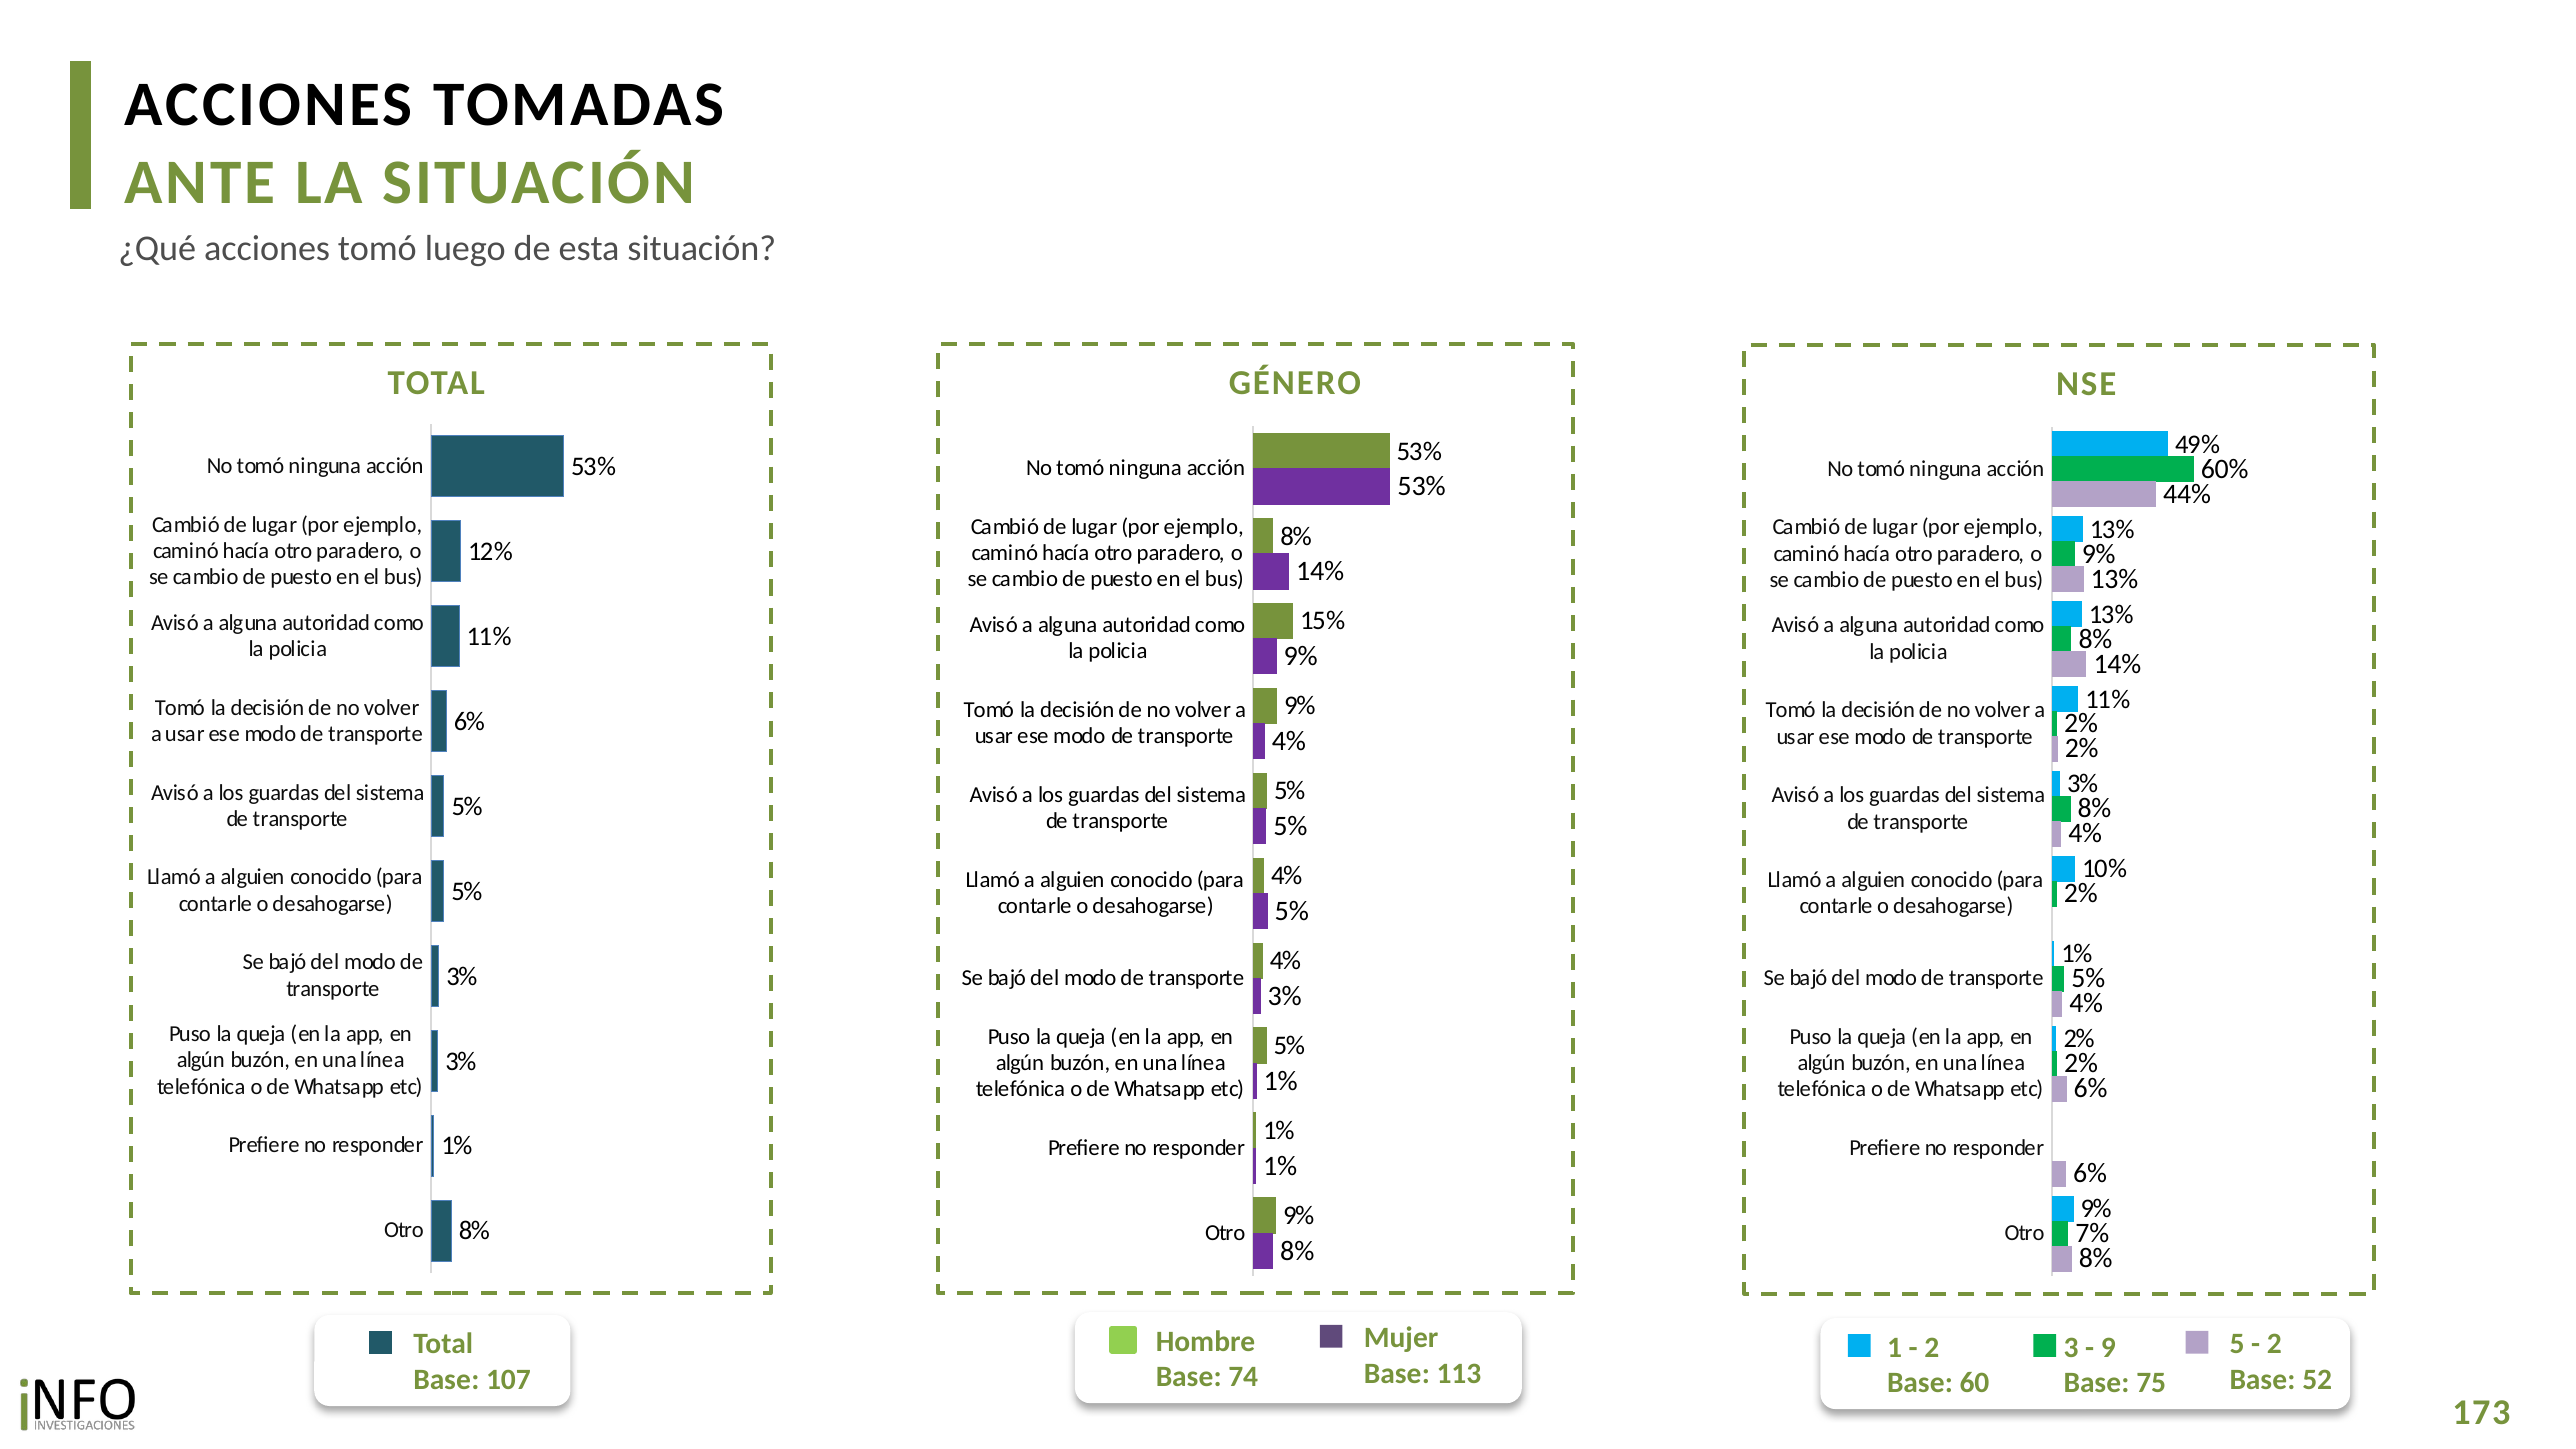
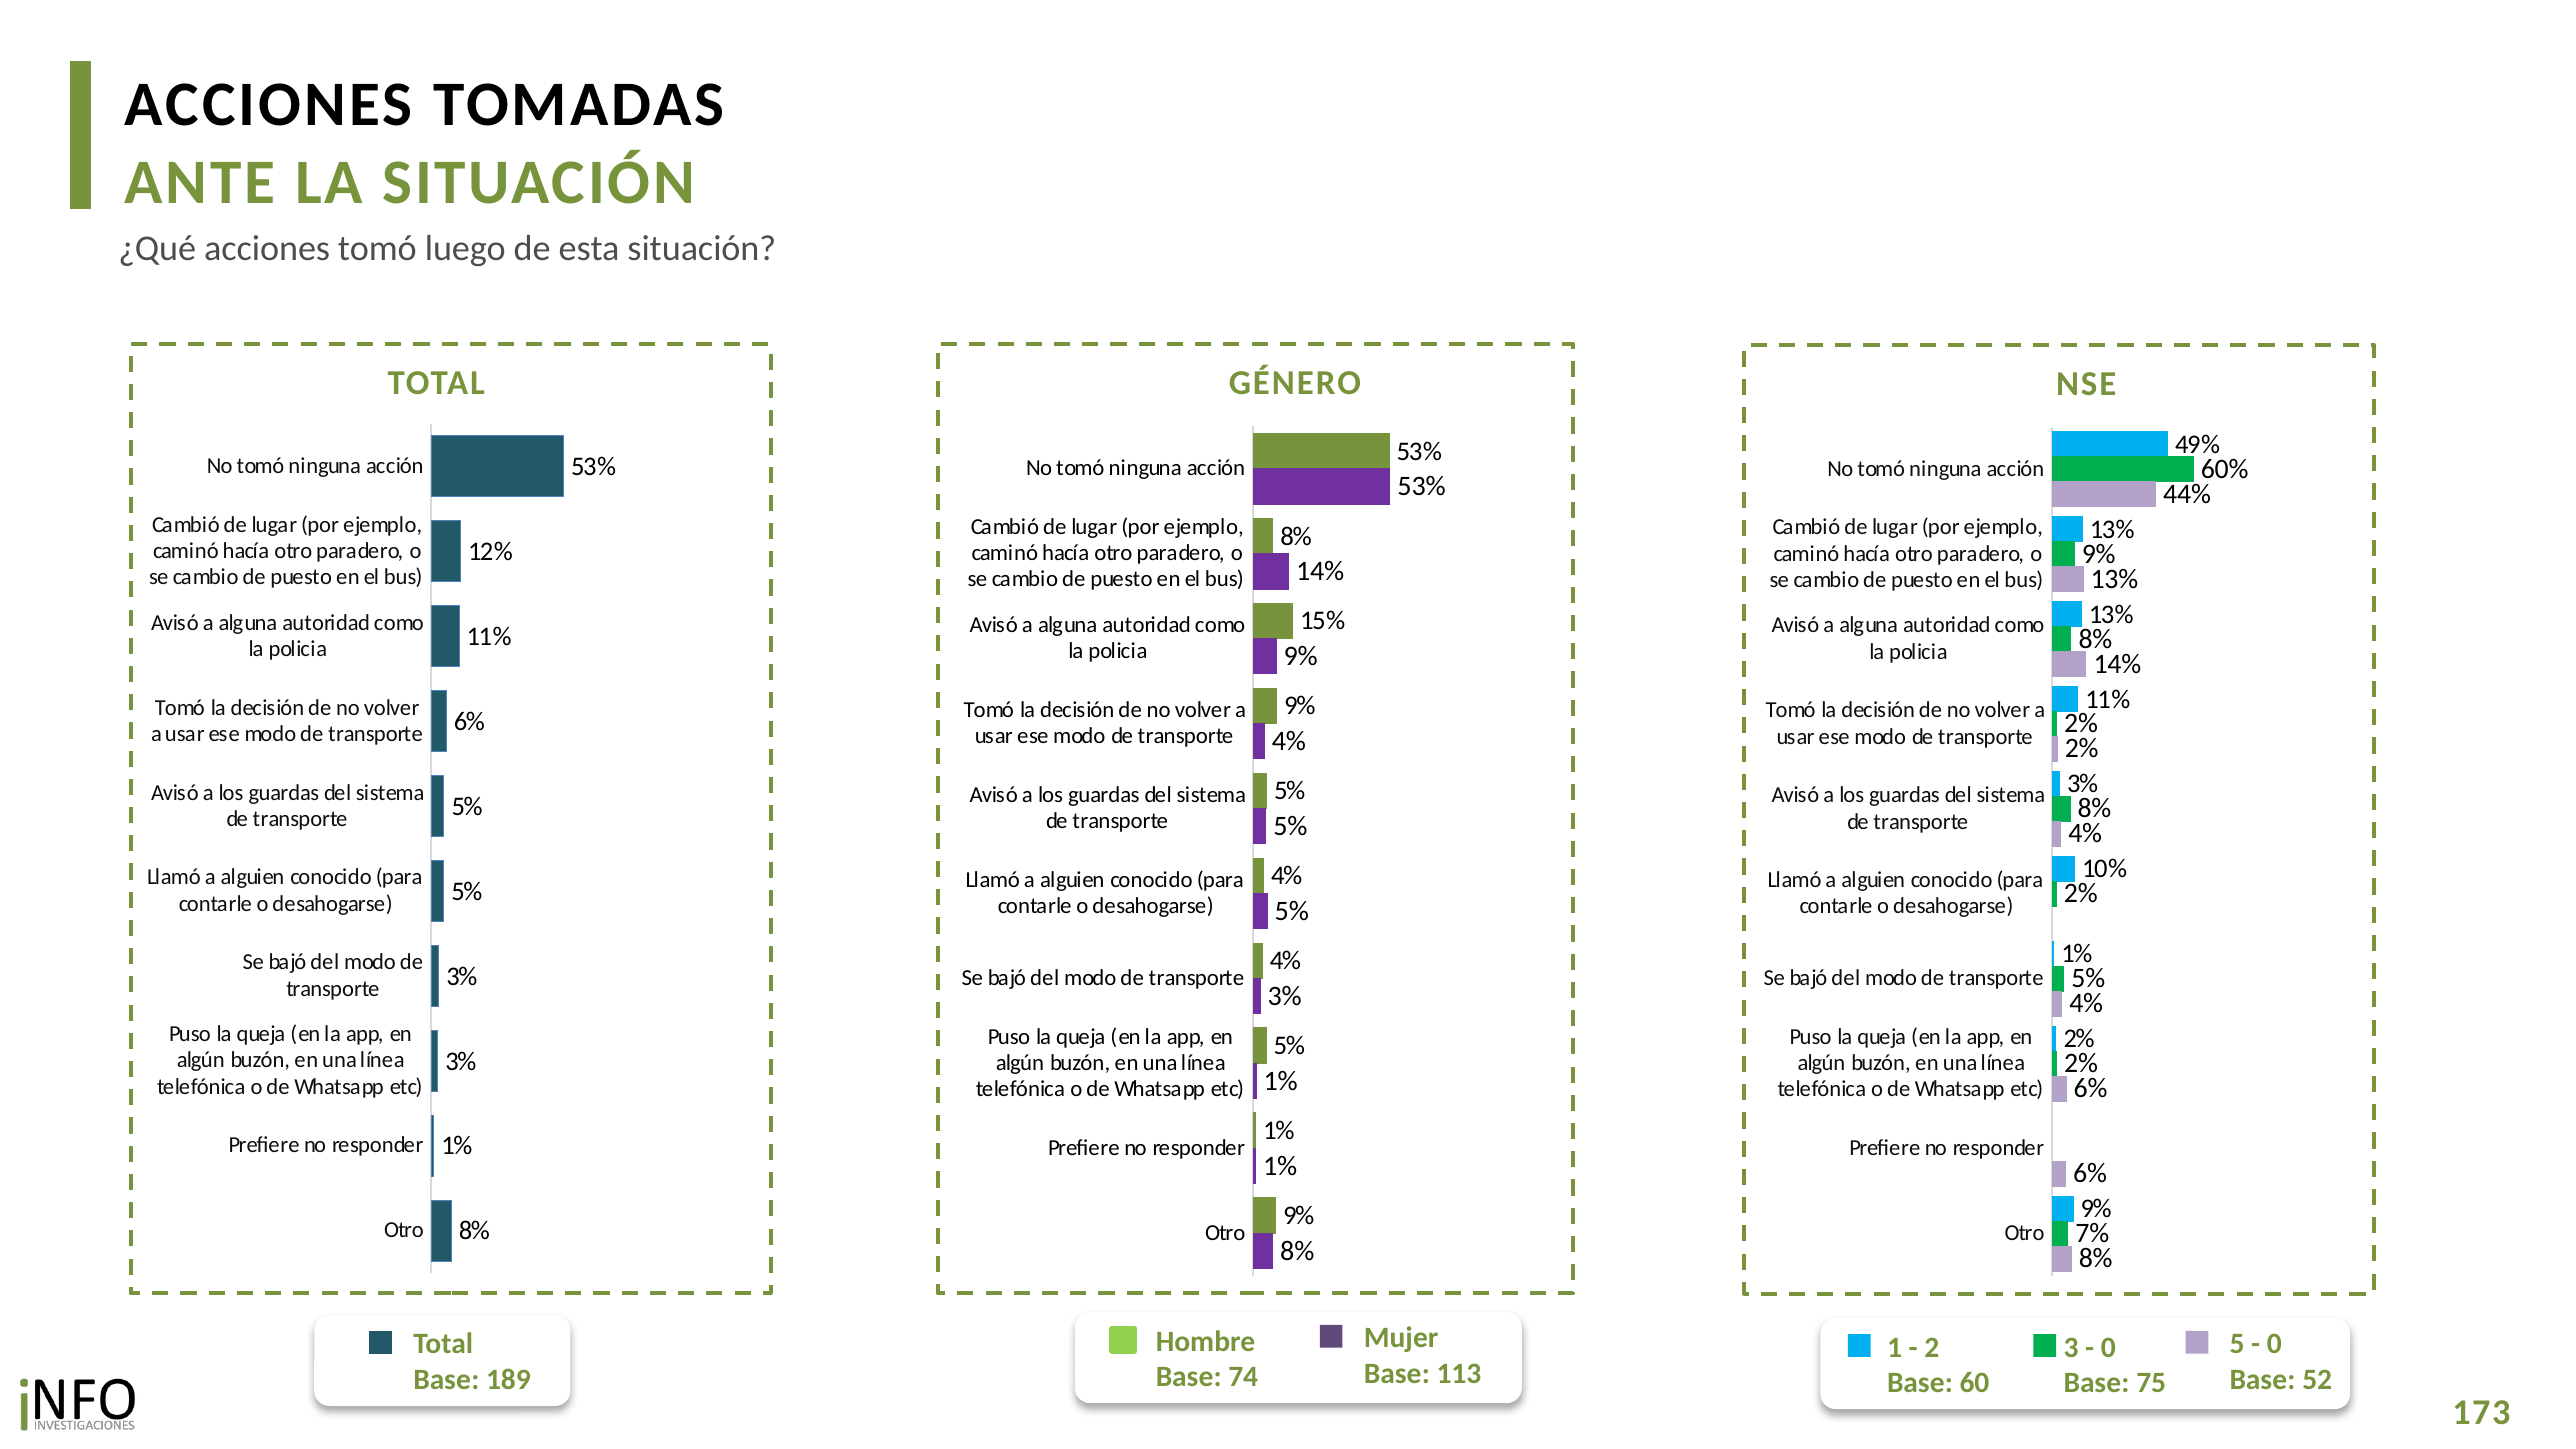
2 at (2274, 1344): 2 -> 0
9 at (2108, 1347): 9 -> 0
107: 107 -> 189
